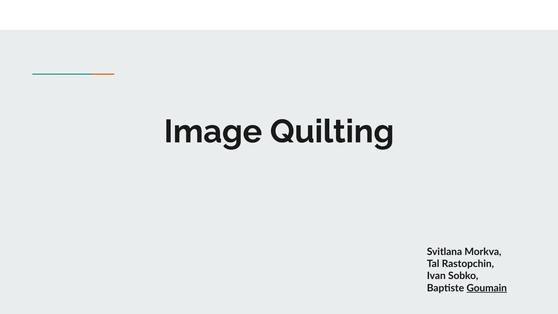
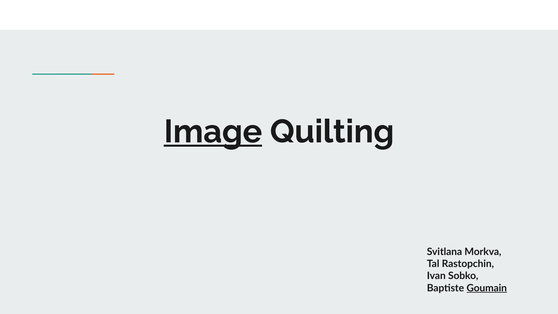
Image underline: none -> present
